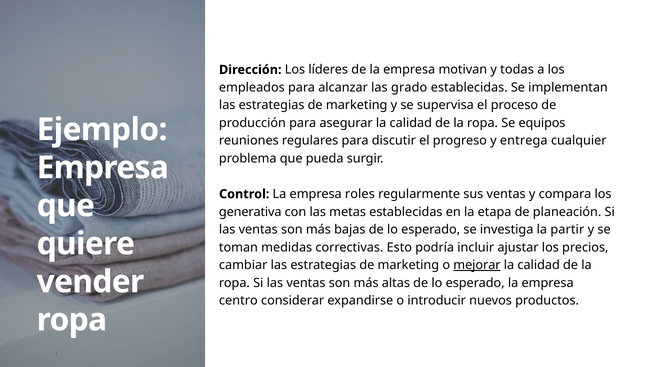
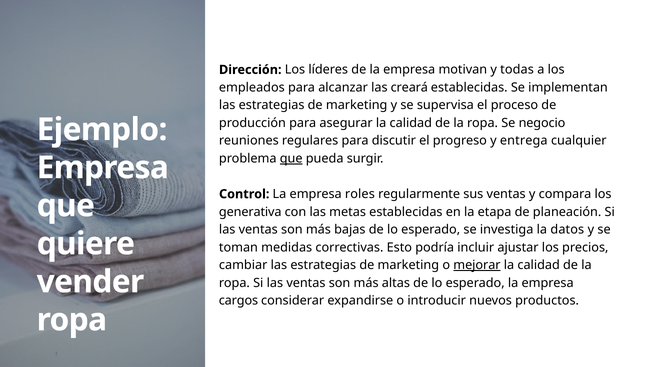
grado: grado -> creará
equipos: equipos -> negocio
que at (291, 158) underline: none -> present
partir: partir -> datos
centro: centro -> cargos
